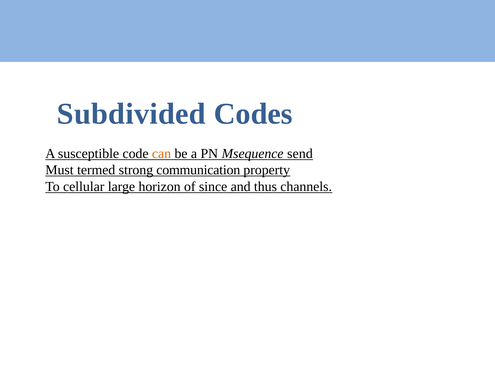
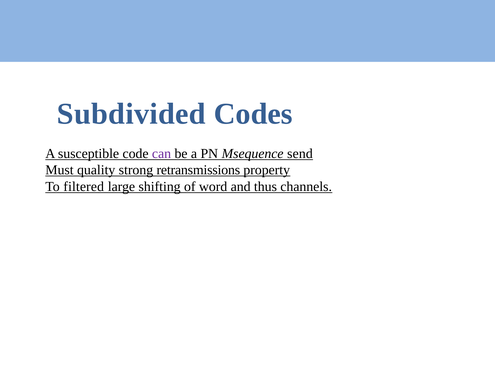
can colour: orange -> purple
termed: termed -> quality
communication: communication -> retransmissions
cellular: cellular -> filtered
horizon: horizon -> shifting
since: since -> word
